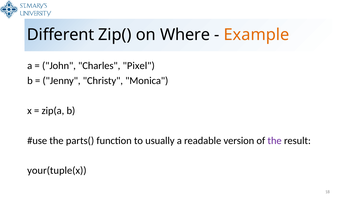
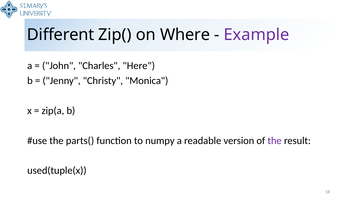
Example colour: orange -> purple
Pixel: Pixel -> Here
usually: usually -> numpy
your(tuple(x: your(tuple(x -> used(tuple(x
